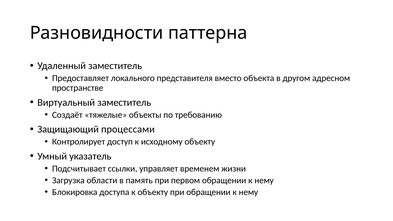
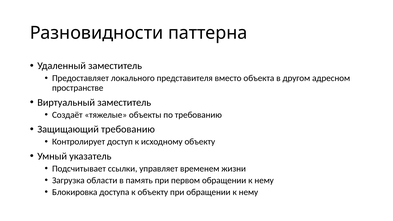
Защищающий процессами: процессами -> требованию
